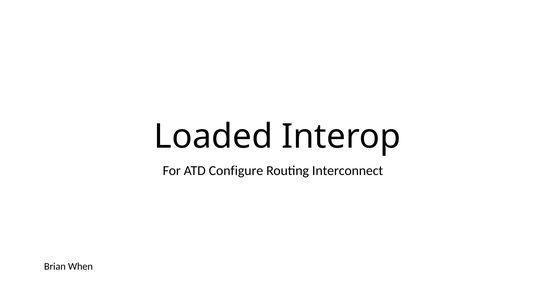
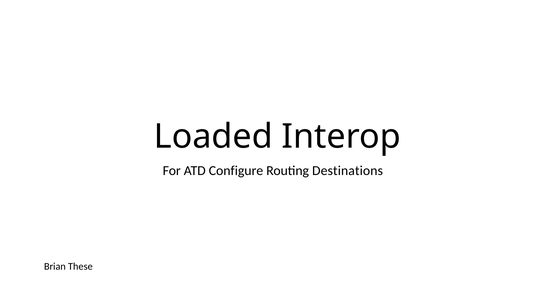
Interconnect: Interconnect -> Destinations
When: When -> These
